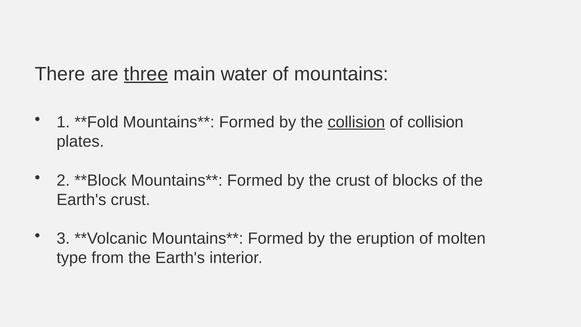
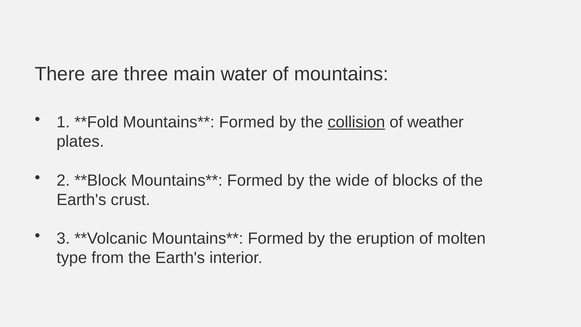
three underline: present -> none
of collision: collision -> weather
the crust: crust -> wide
